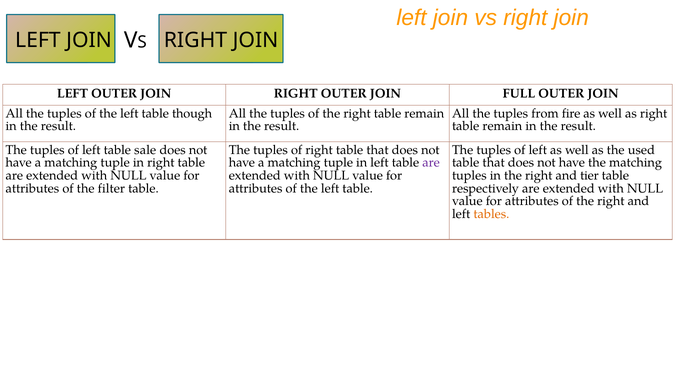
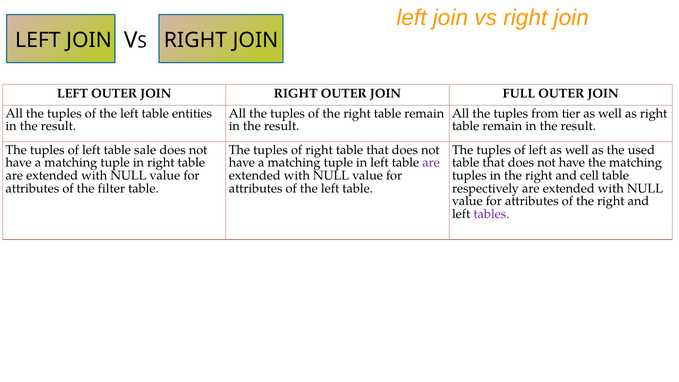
though: though -> entities
fire: fire -> tier
tier: tier -> cell
tables colour: orange -> purple
